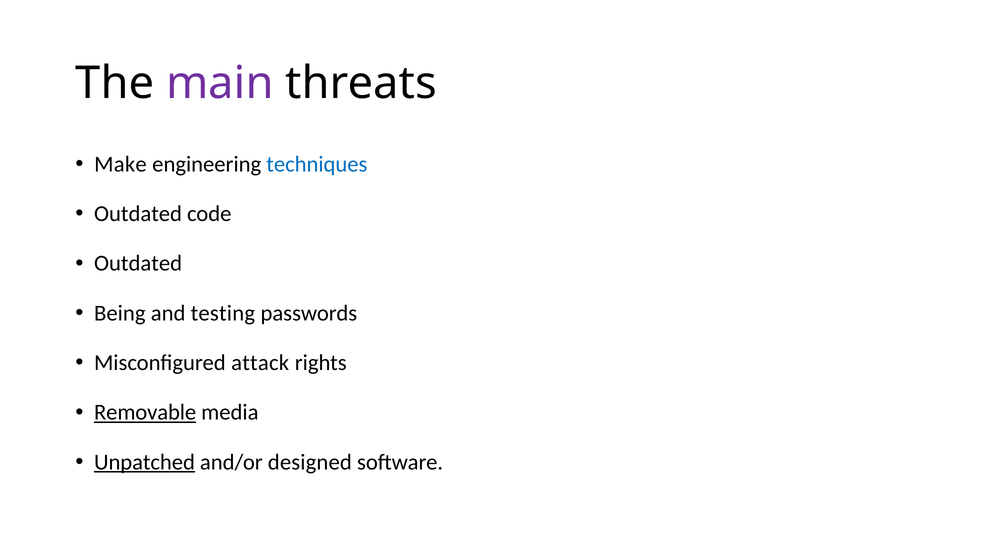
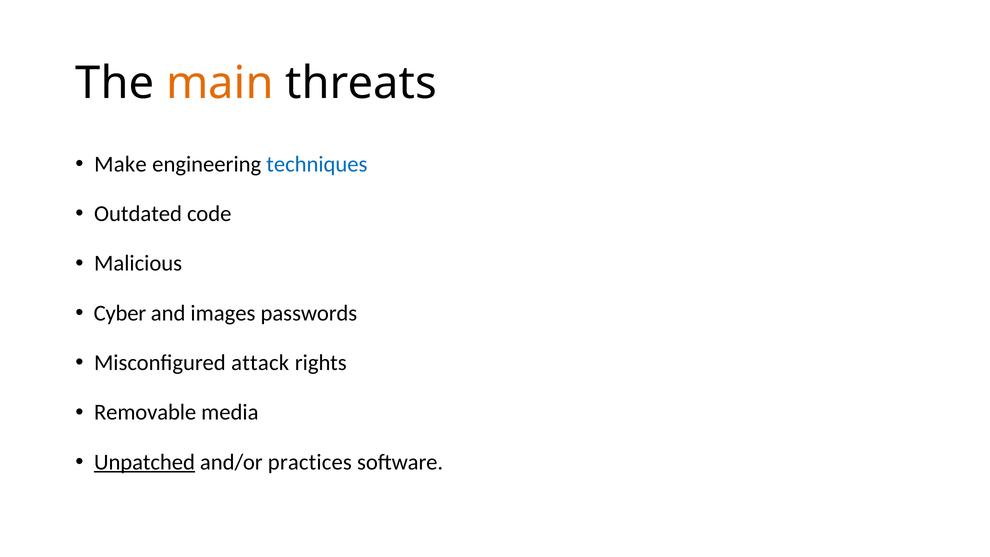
main colour: purple -> orange
Outdated at (138, 263): Outdated -> Malicious
Being: Being -> Cyber
testing: testing -> images
Removable underline: present -> none
designed: designed -> practices
